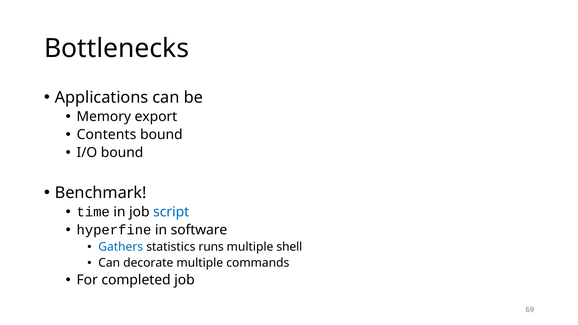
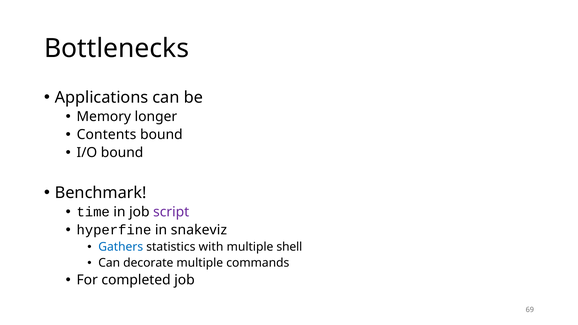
export: export -> longer
script colour: blue -> purple
software: software -> snakeviz
runs: runs -> with
